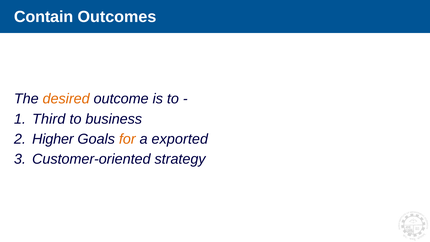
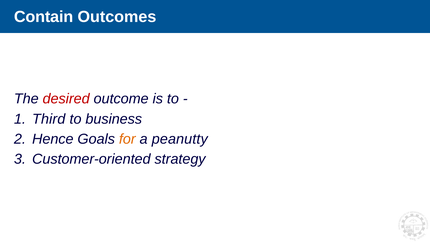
desired colour: orange -> red
Higher: Higher -> Hence
exported: exported -> peanutty
